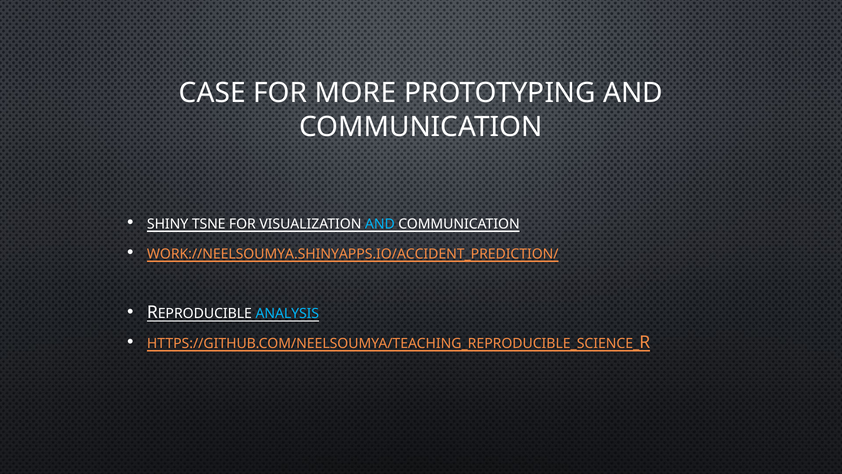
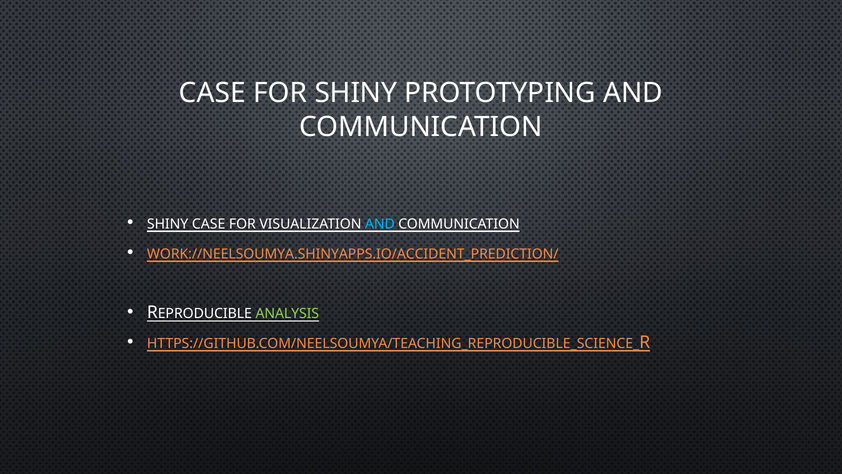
FOR MORE: MORE -> SHINY
SHINY TSNE: TSNE -> CASE
ANALYSIS colour: light blue -> light green
